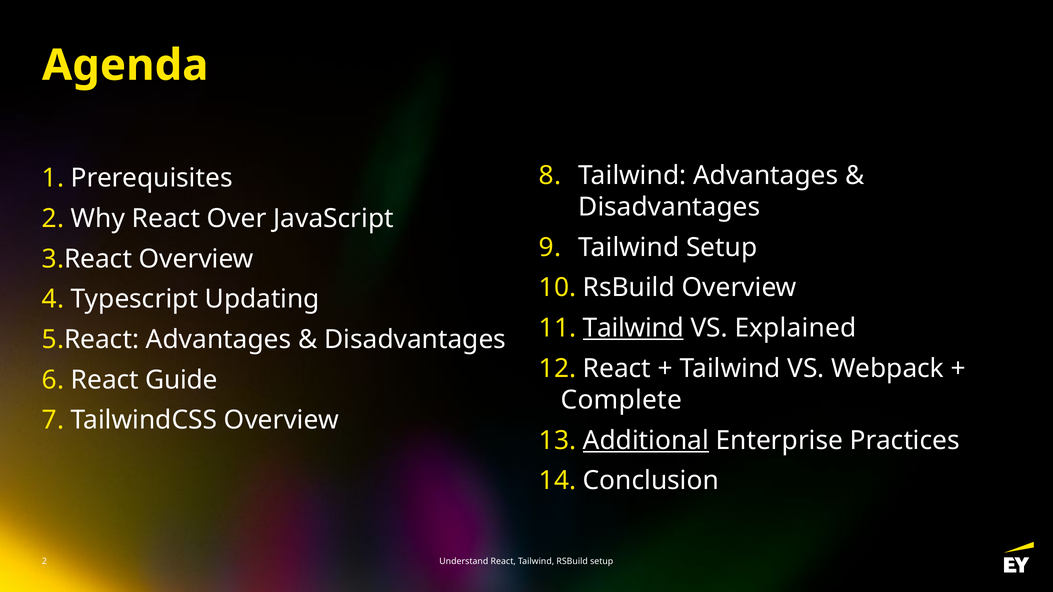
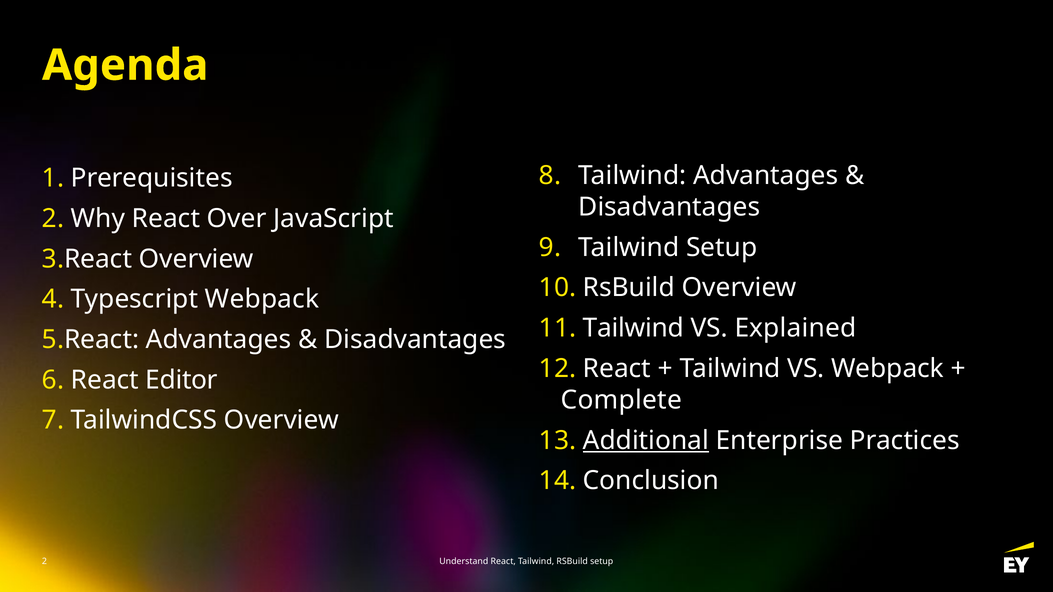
Typescript Updating: Updating -> Webpack
Tailwind at (633, 328) underline: present -> none
Guide: Guide -> Editor
